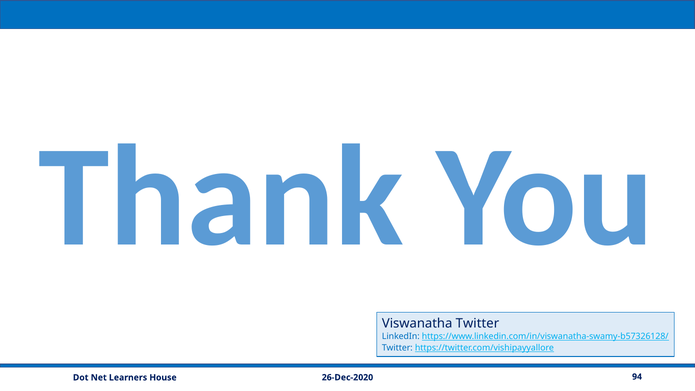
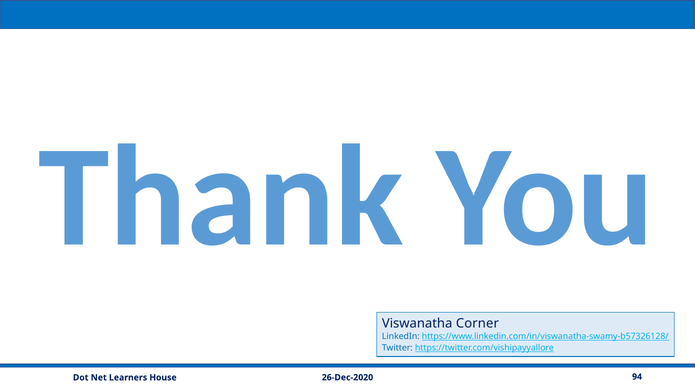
Viswanatha Twitter: Twitter -> Corner
